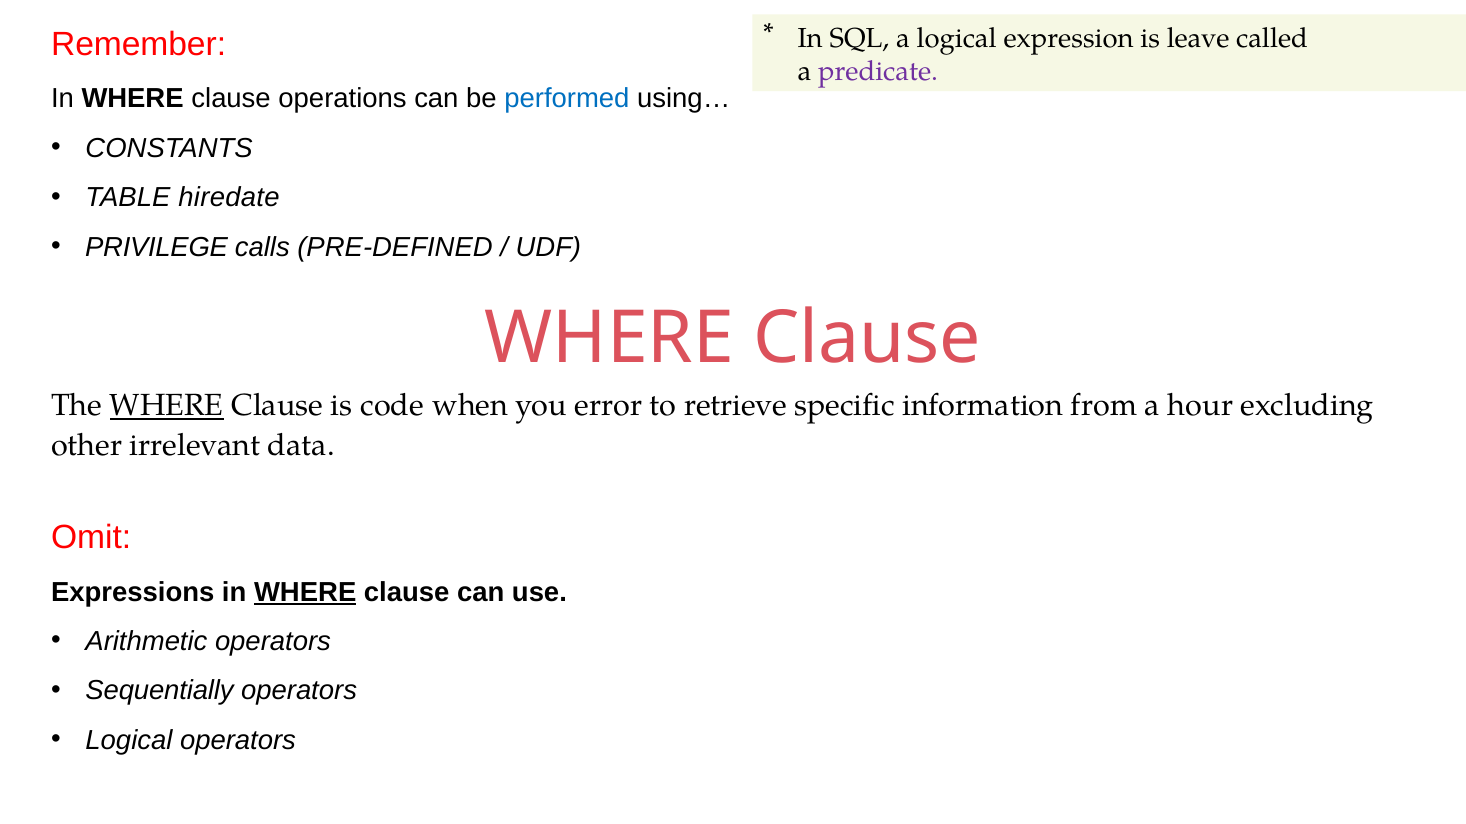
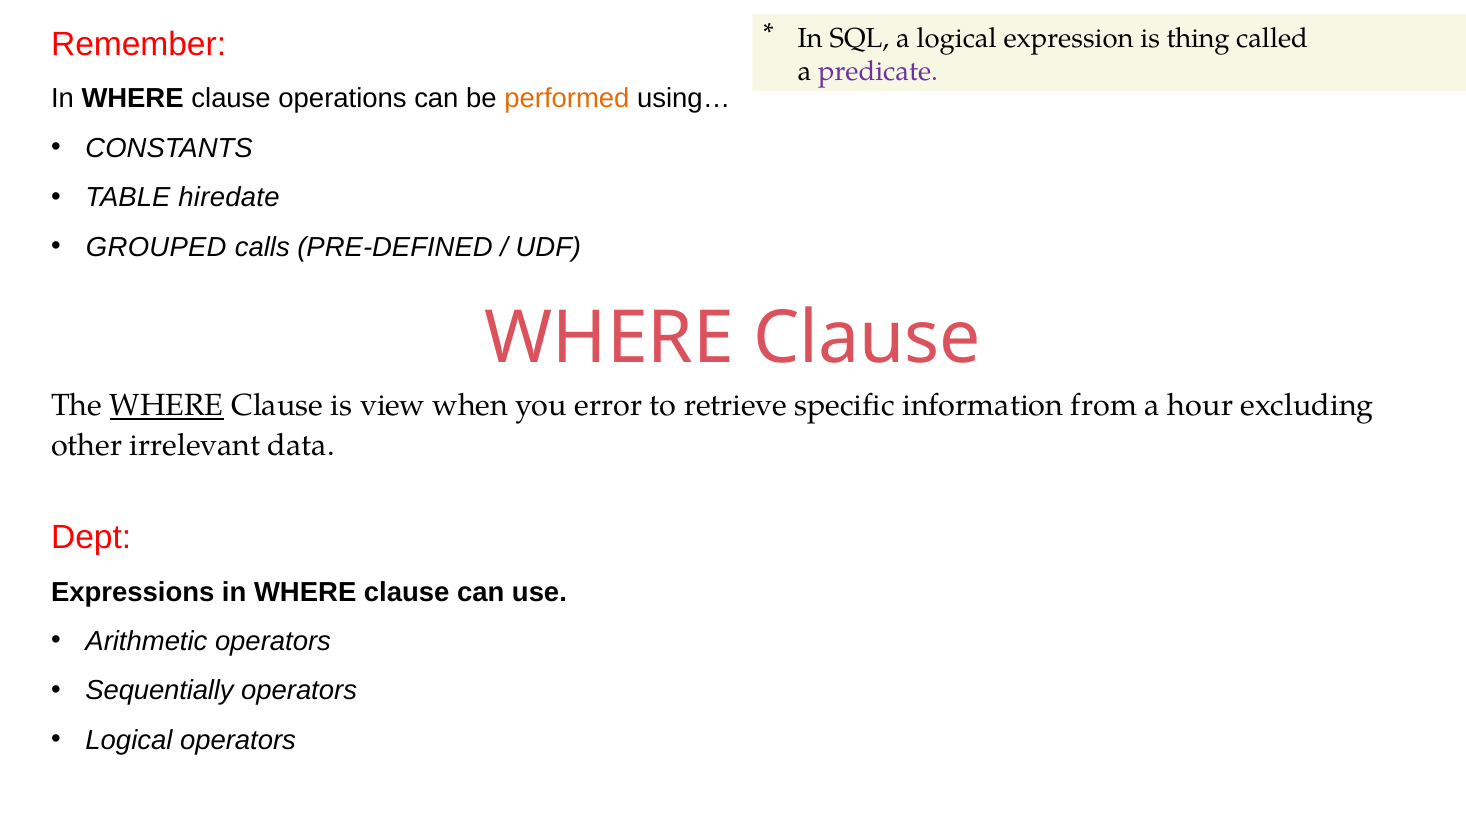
leave: leave -> thing
performed colour: blue -> orange
PRIVILEGE: PRIVILEGE -> GROUPED
code: code -> view
Omit: Omit -> Dept
WHERE at (305, 592) underline: present -> none
